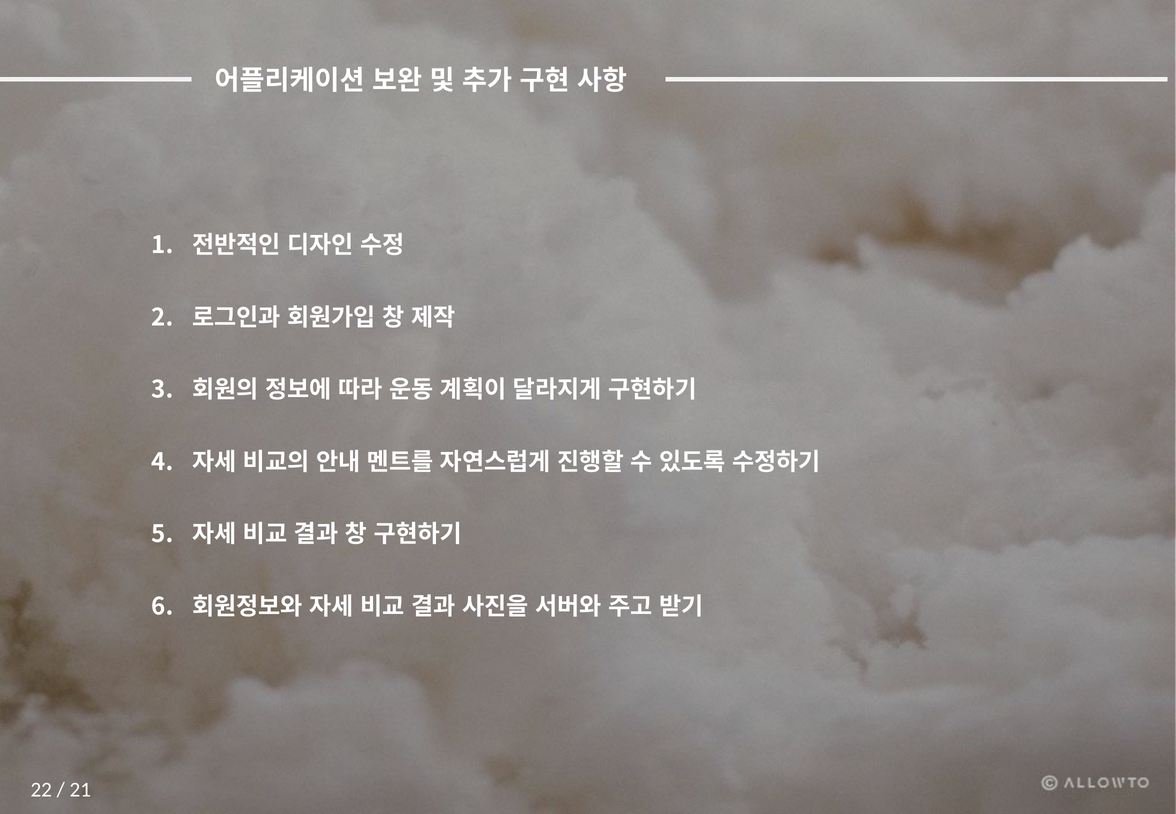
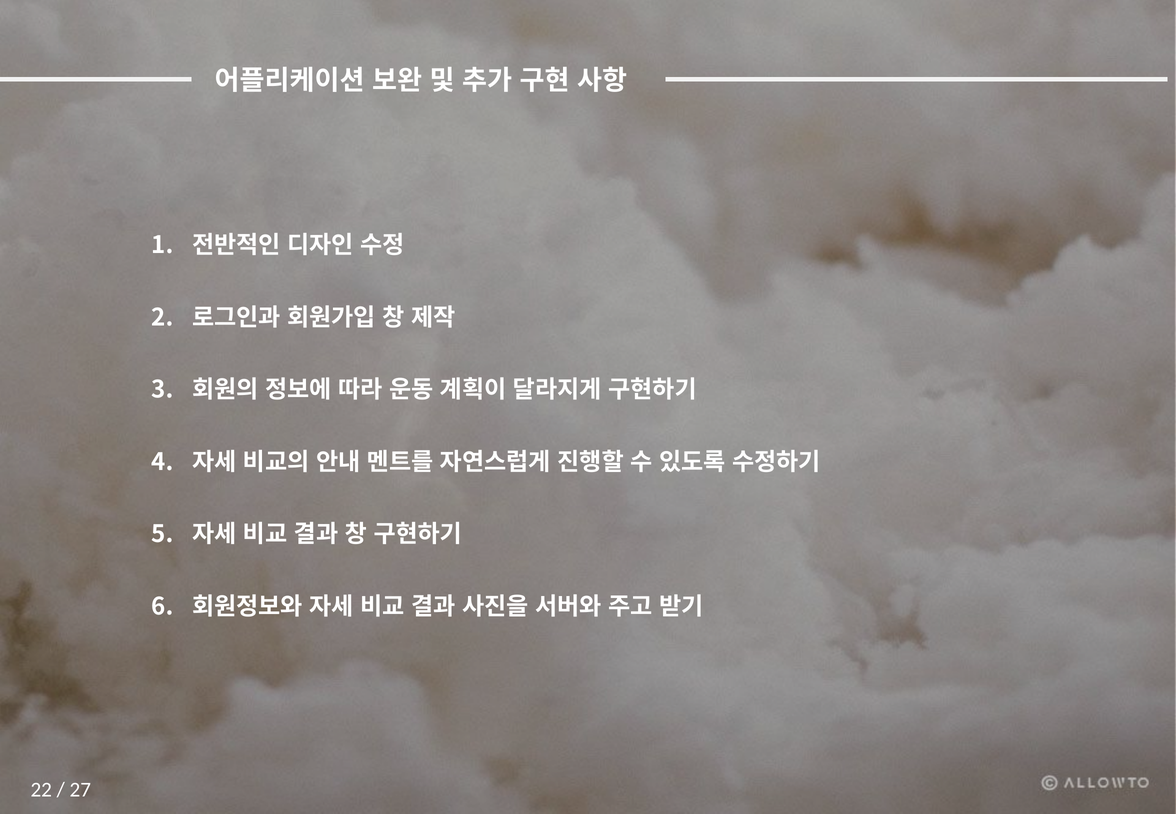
21: 21 -> 27
